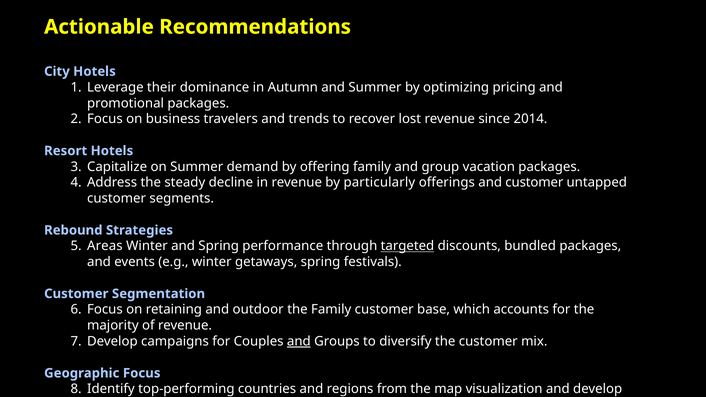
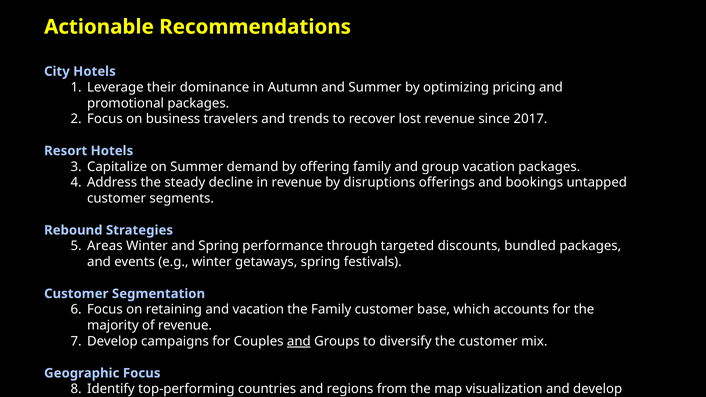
2014: 2014 -> 2017
particularly: particularly -> disruptions
and customer: customer -> bookings
targeted underline: present -> none
and outdoor: outdoor -> vacation
